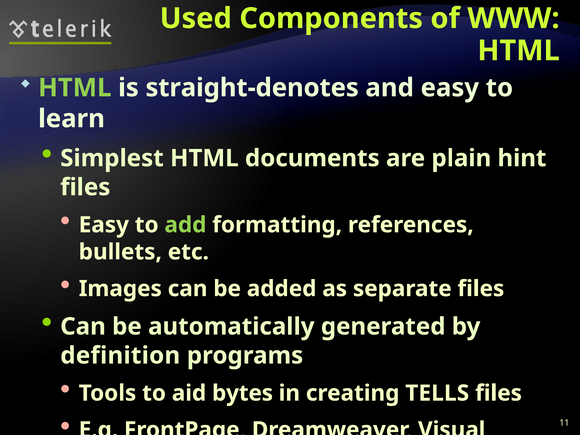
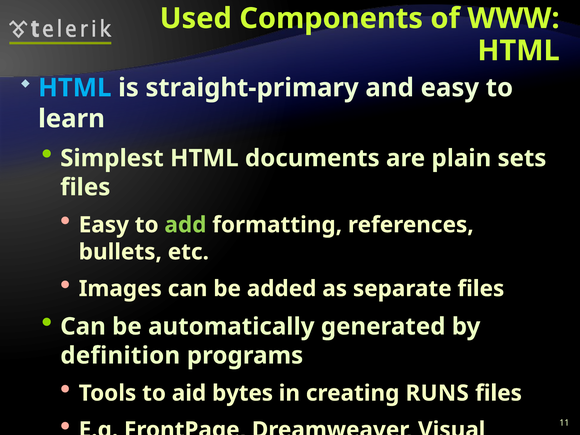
HTML at (75, 88) colour: light green -> light blue
straight-denotes: straight-denotes -> straight-primary
hint: hint -> sets
TELLS: TELLS -> RUNS
